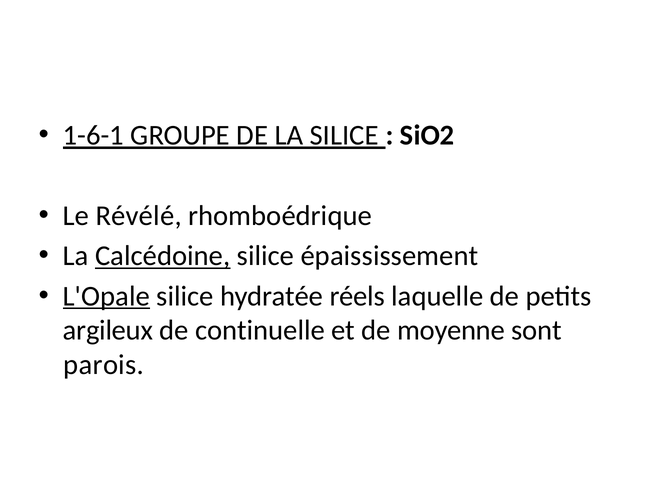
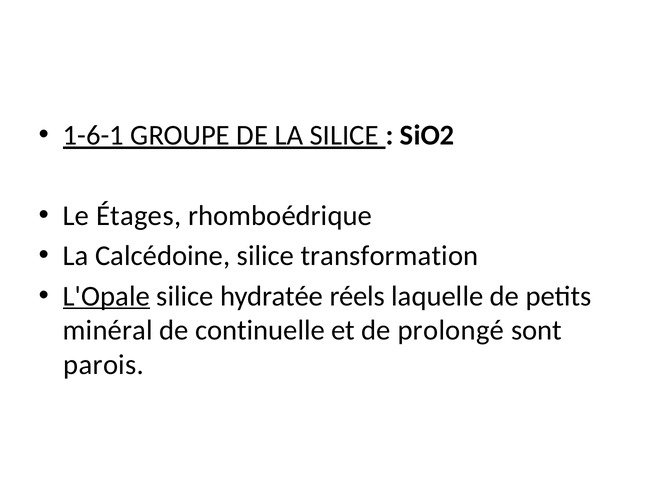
Révélé: Révélé -> Étages
Calcédoine underline: present -> none
épaississement: épaississement -> transformation
argileux: argileux -> minéral
moyenne: moyenne -> prolongé
